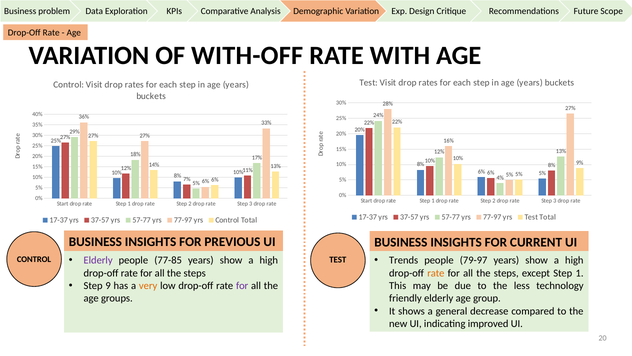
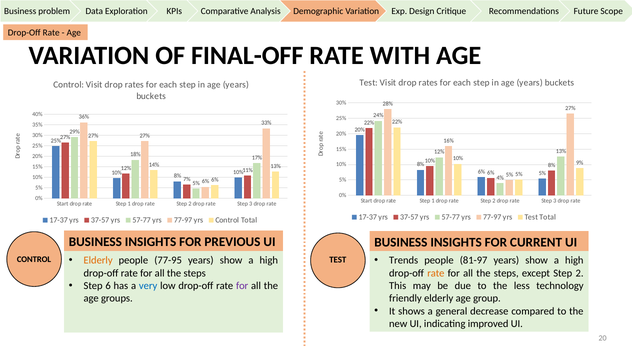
WITH-OFF: WITH-OFF -> FINAL-OFF
Elderly at (98, 260) colour: purple -> orange
77-85: 77-85 -> 77-95
79-97: 79-97 -> 81-97
except Step 1: 1 -> 2
9: 9 -> 6
very colour: orange -> blue
